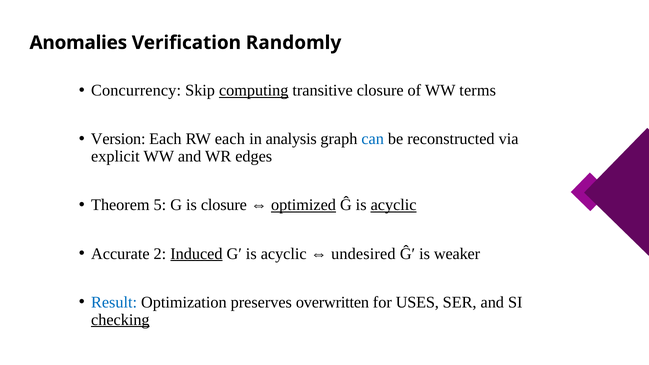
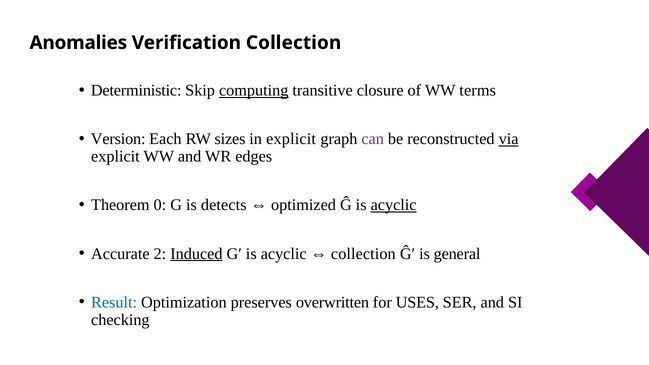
Verification Randomly: Randomly -> Collection
Concurrency: Concurrency -> Deterministic
RW each: each -> sizes
in analysis: analysis -> explicit
can colour: blue -> purple
via underline: none -> present
5: 5 -> 0
is closure: closure -> detects
optimized underline: present -> none
undesired at (363, 254): undesired -> collection
weaker: weaker -> general
checking underline: present -> none
